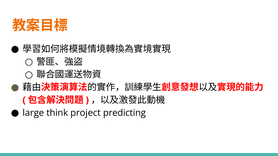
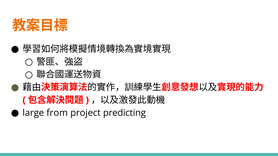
think: think -> from
